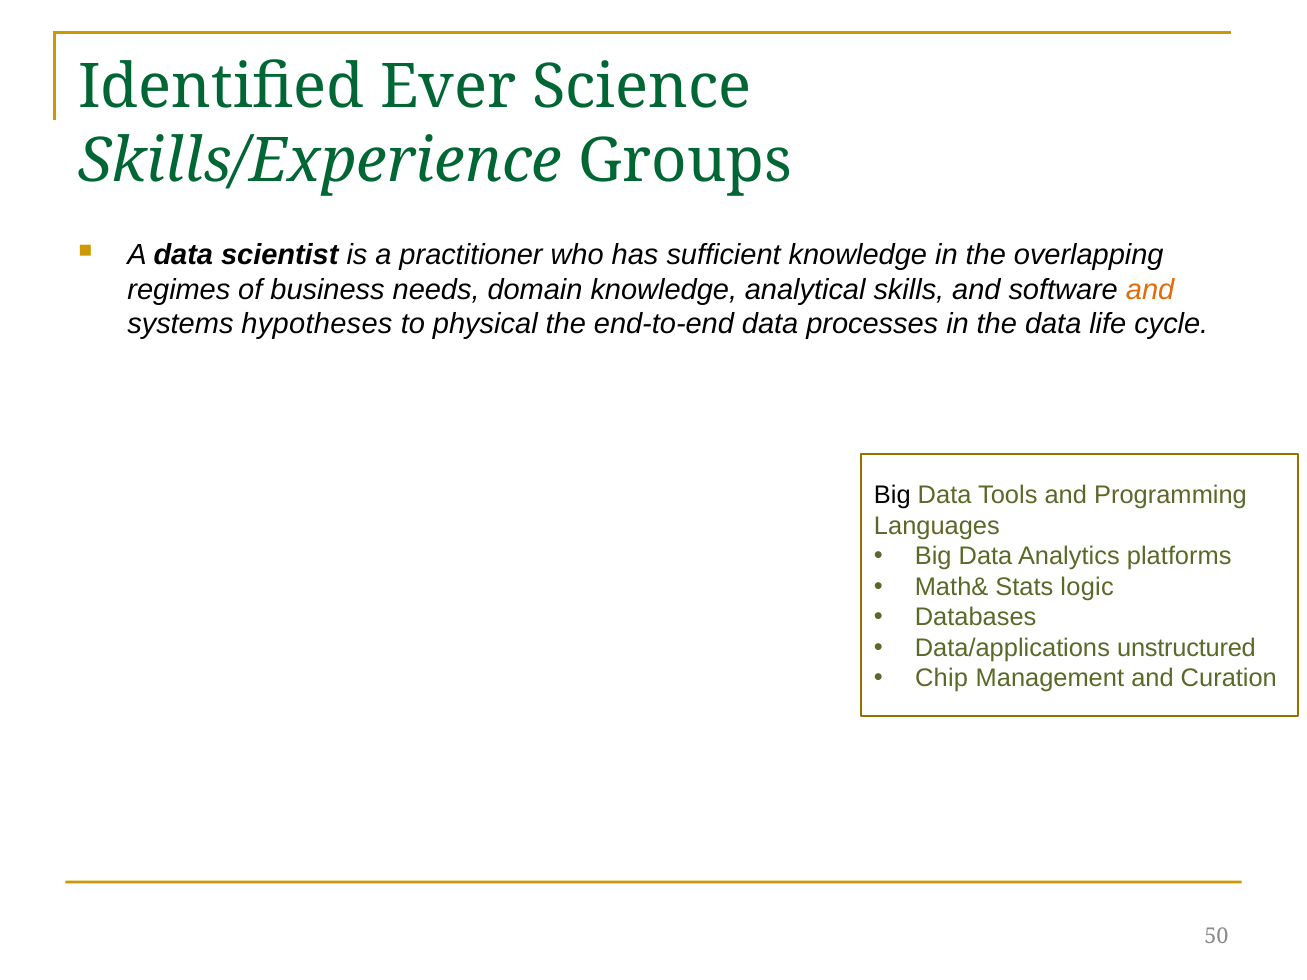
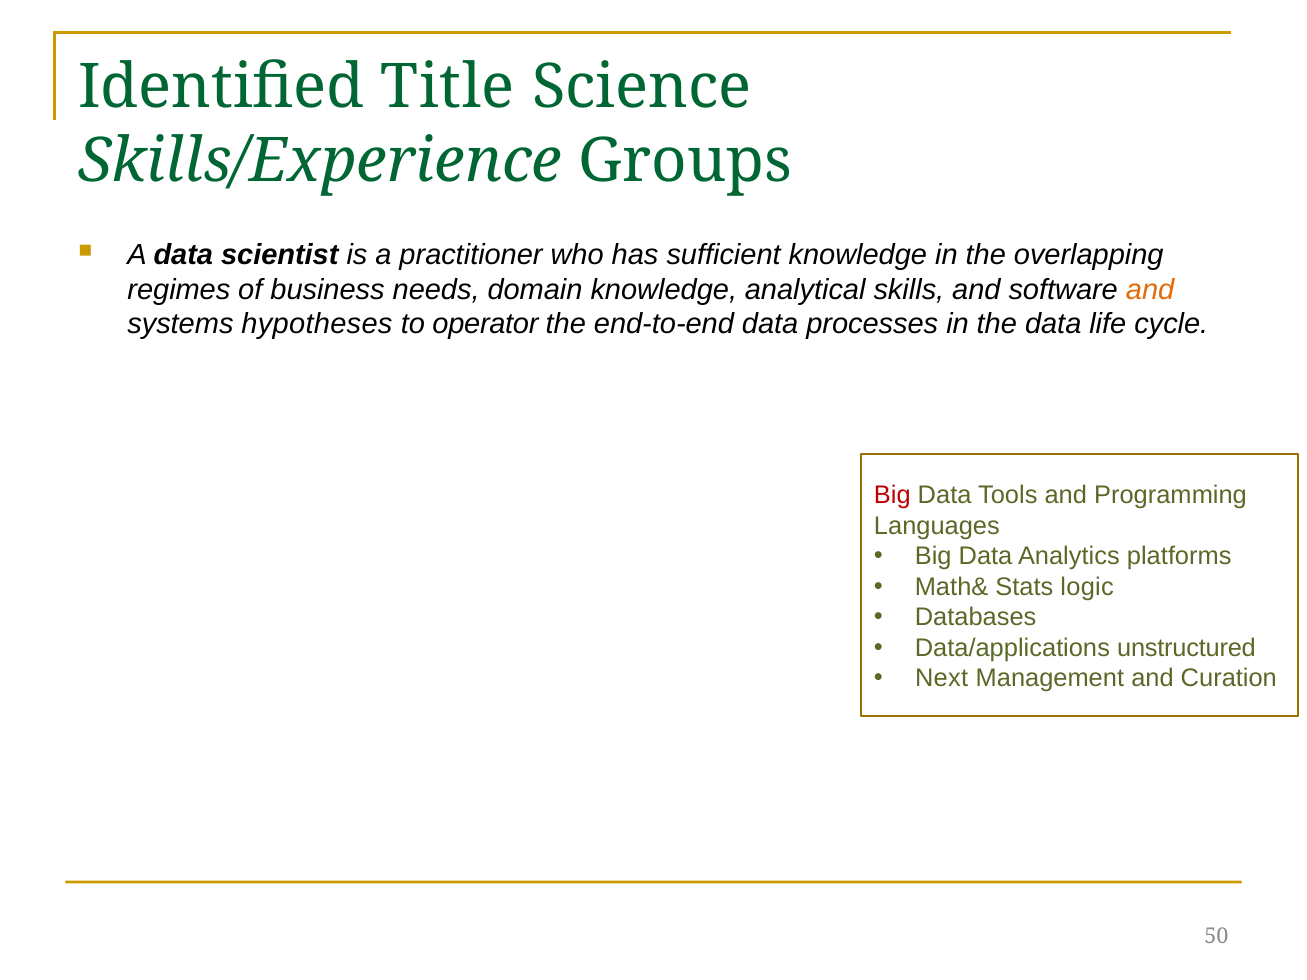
Ever: Ever -> Title
physical: physical -> operator
Big at (892, 496) colour: black -> red
Chip: Chip -> Next
